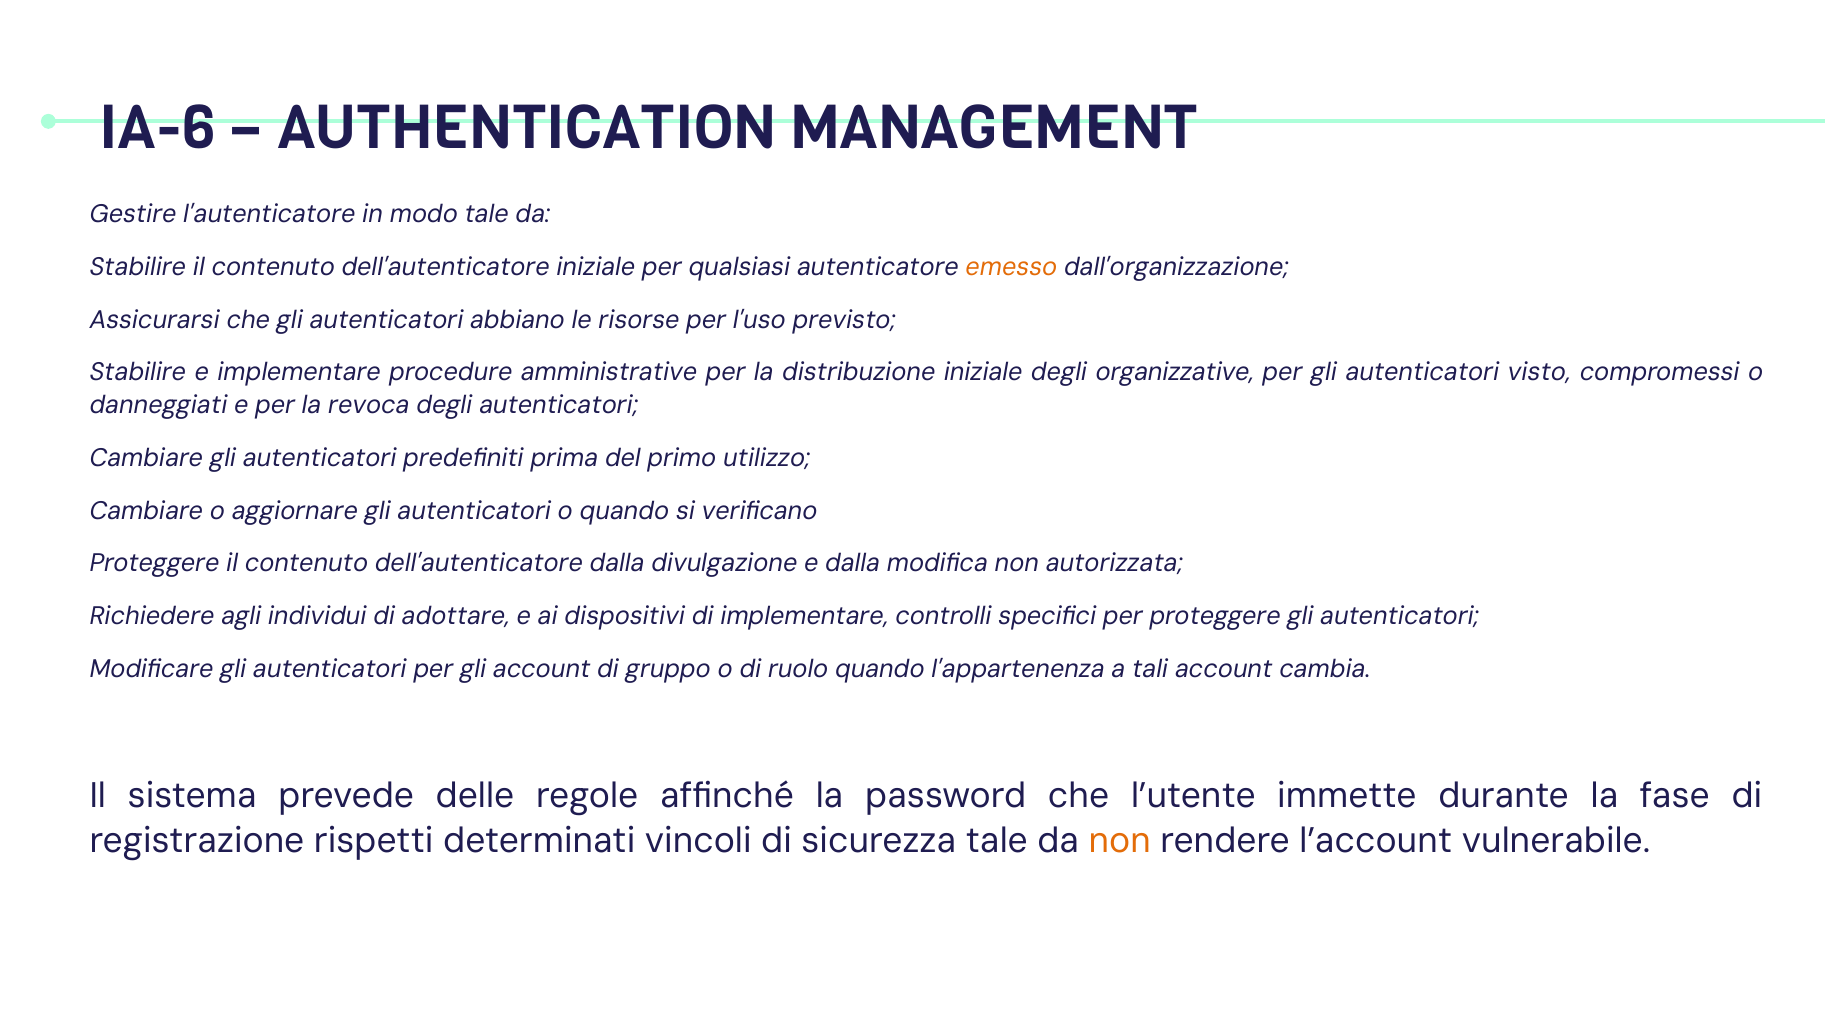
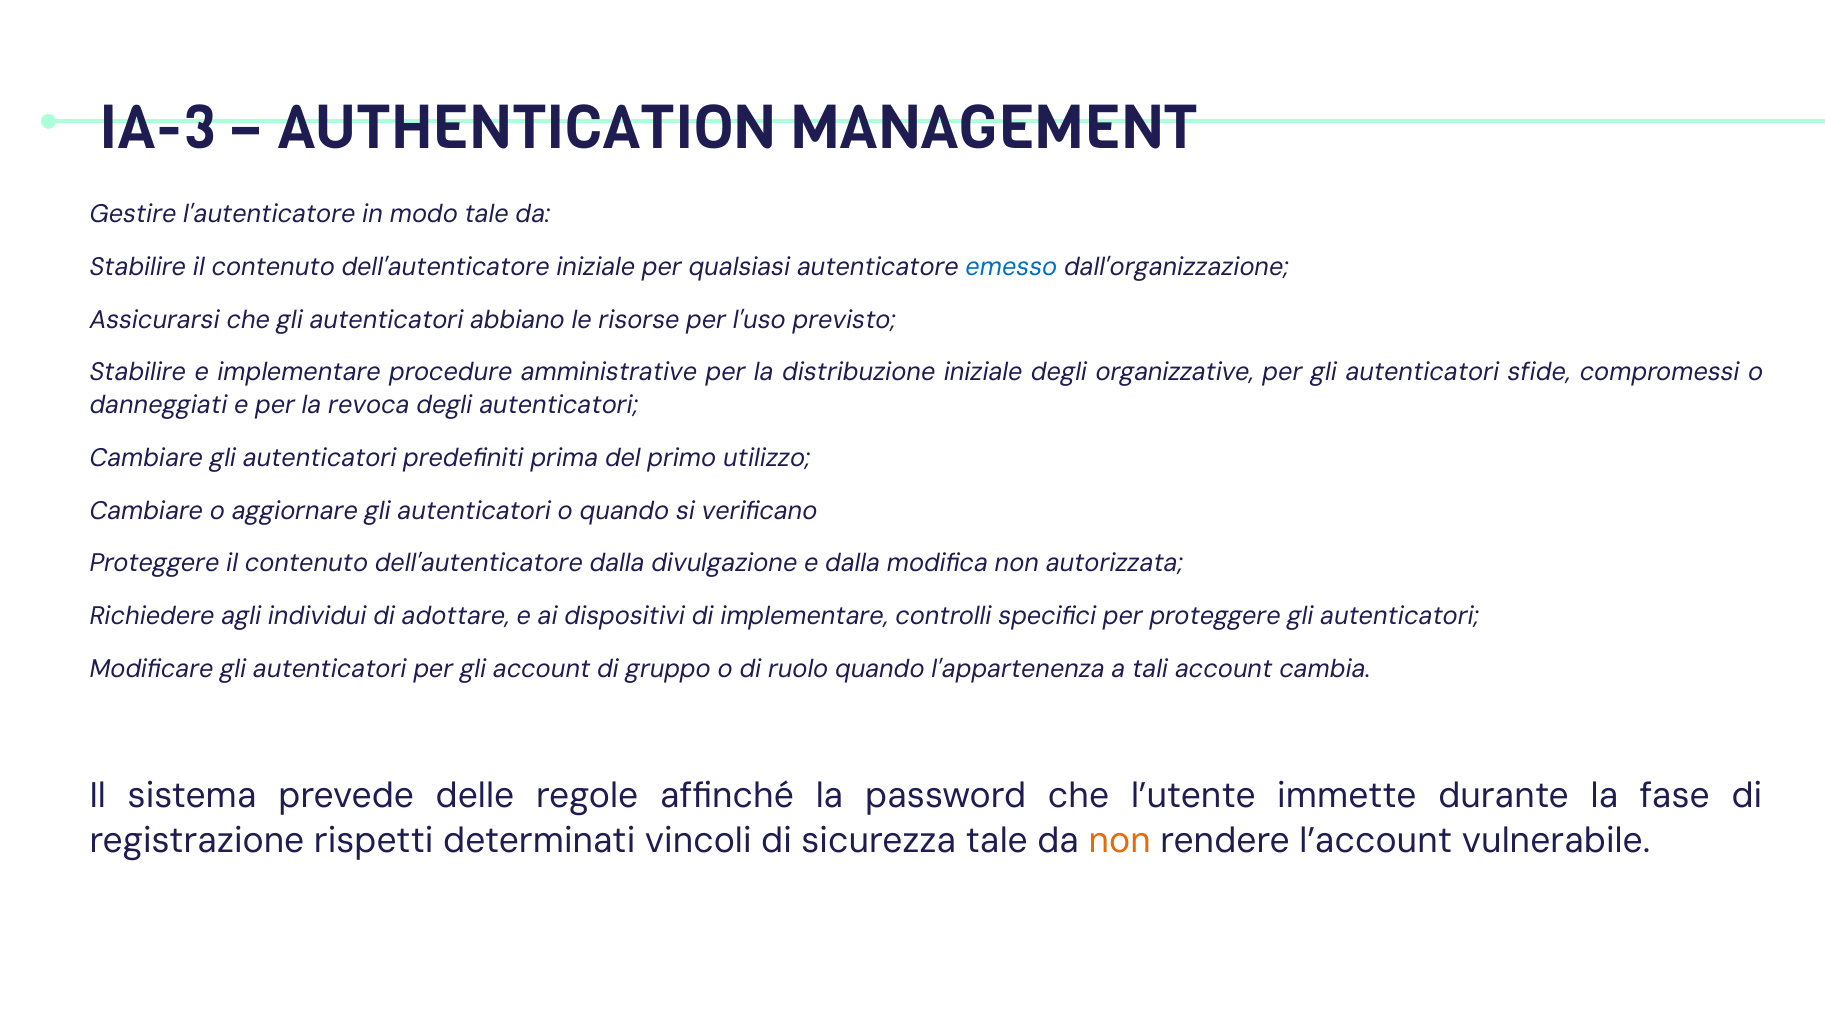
IA-6: IA-6 -> IA-3
emesso colour: orange -> blue
visto: visto -> sfide
